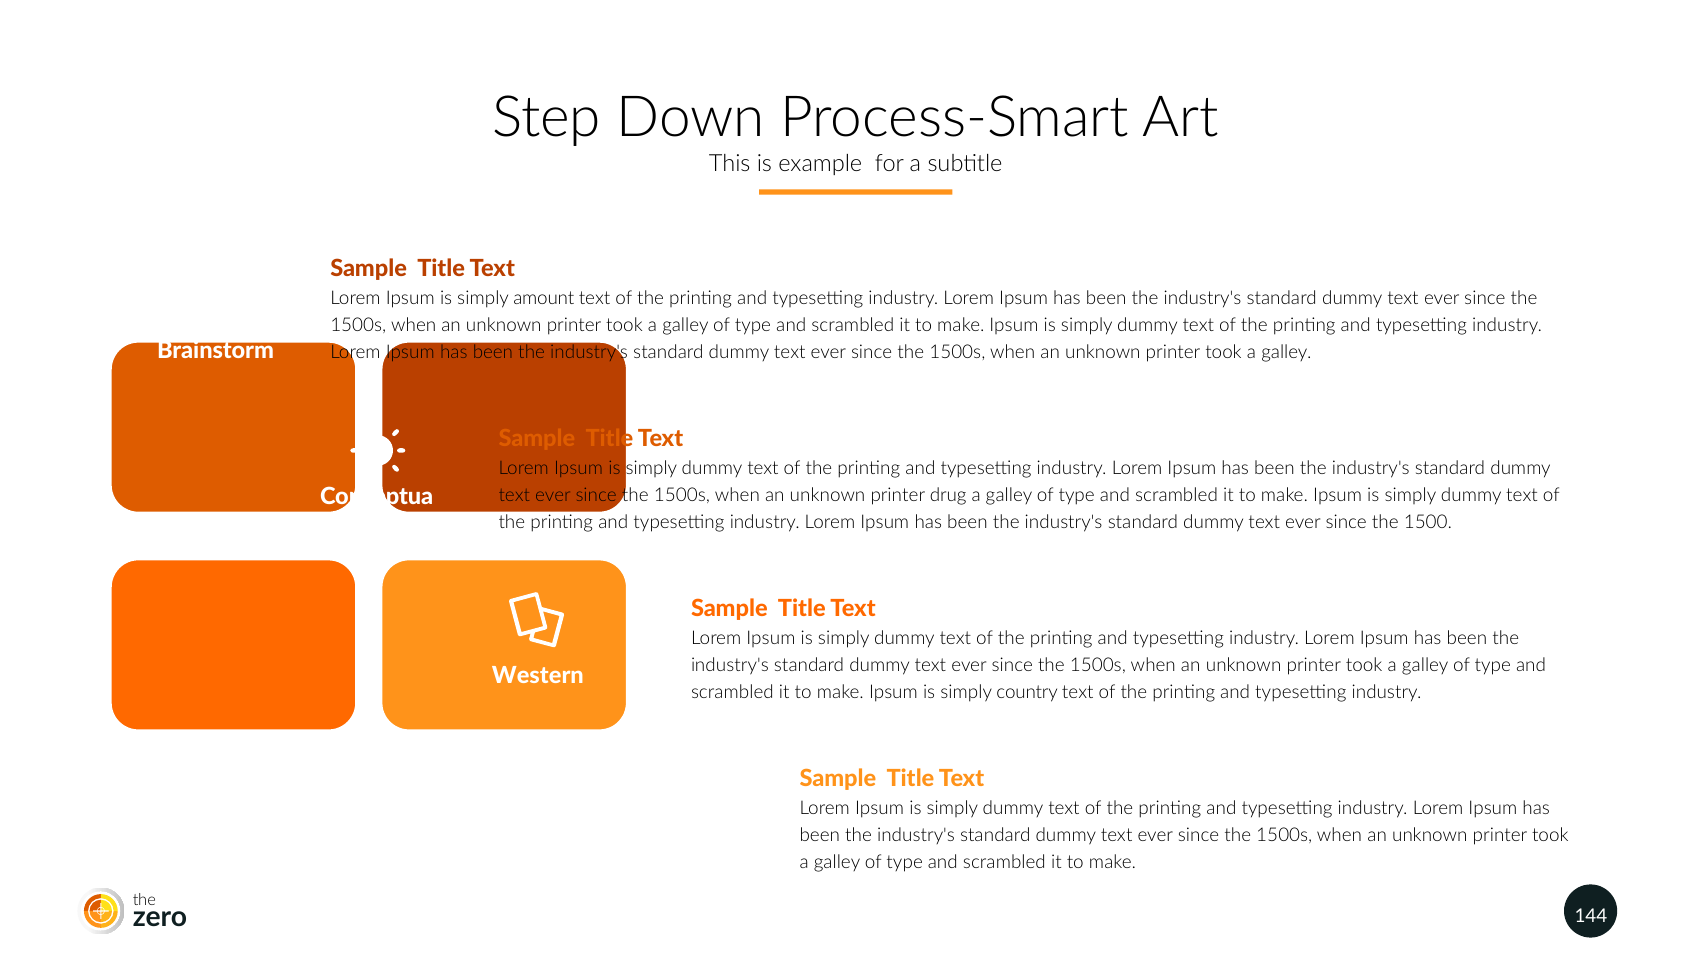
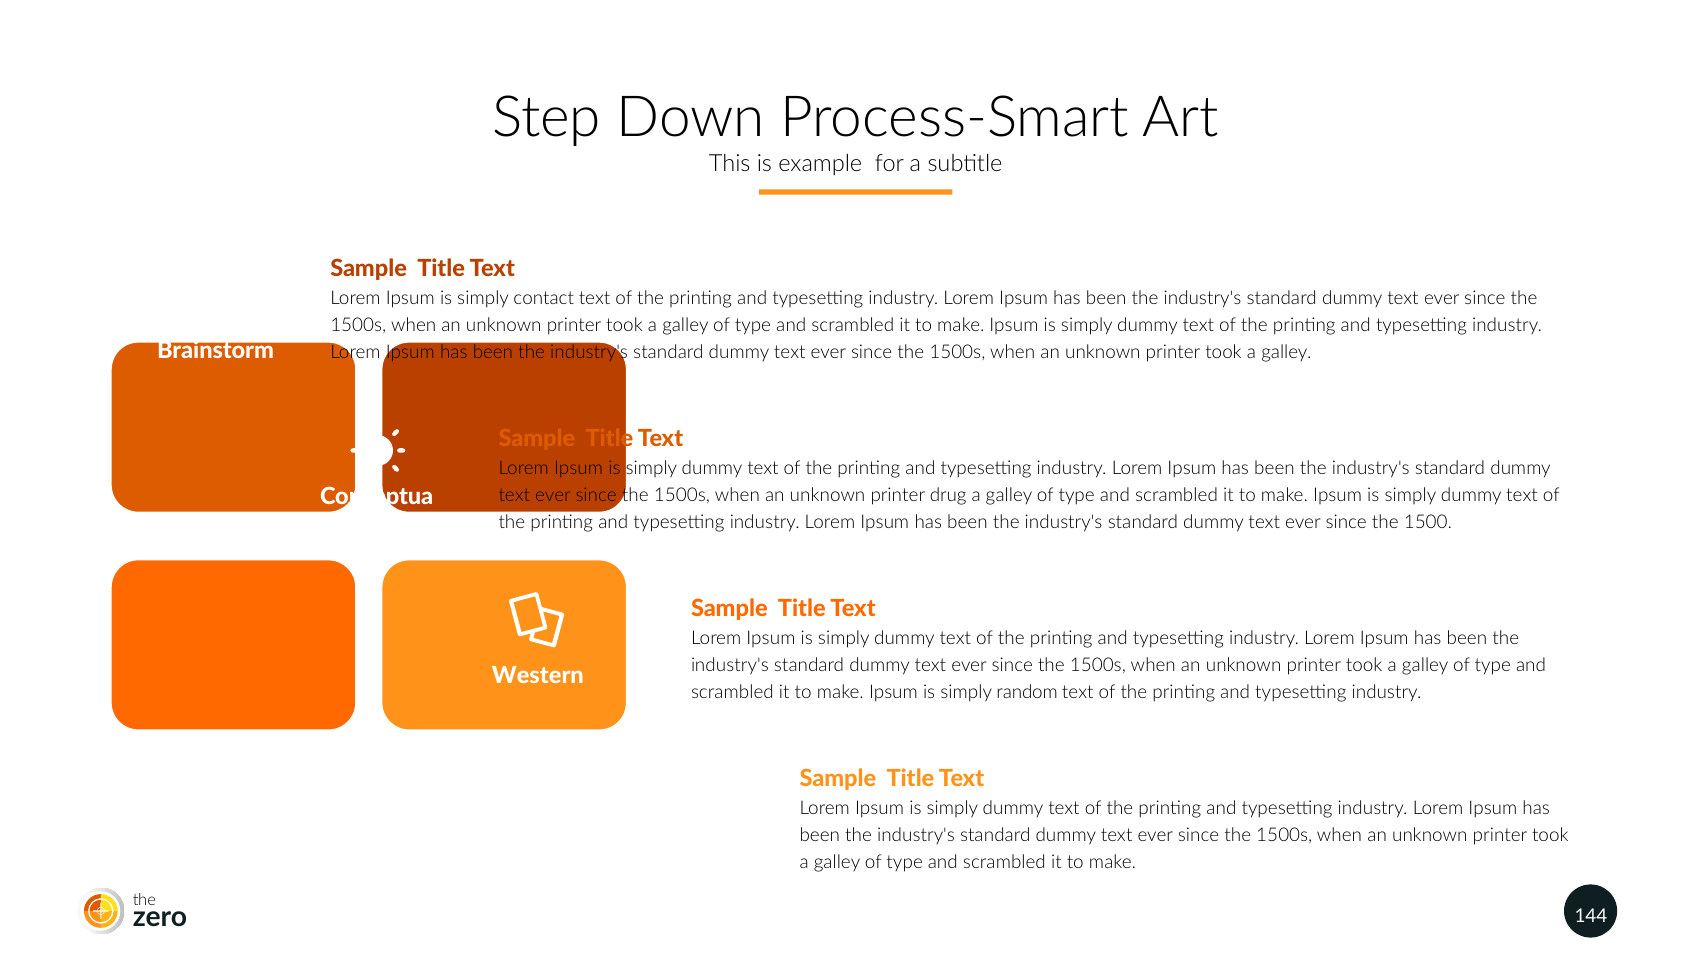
amount: amount -> contact
country: country -> random
